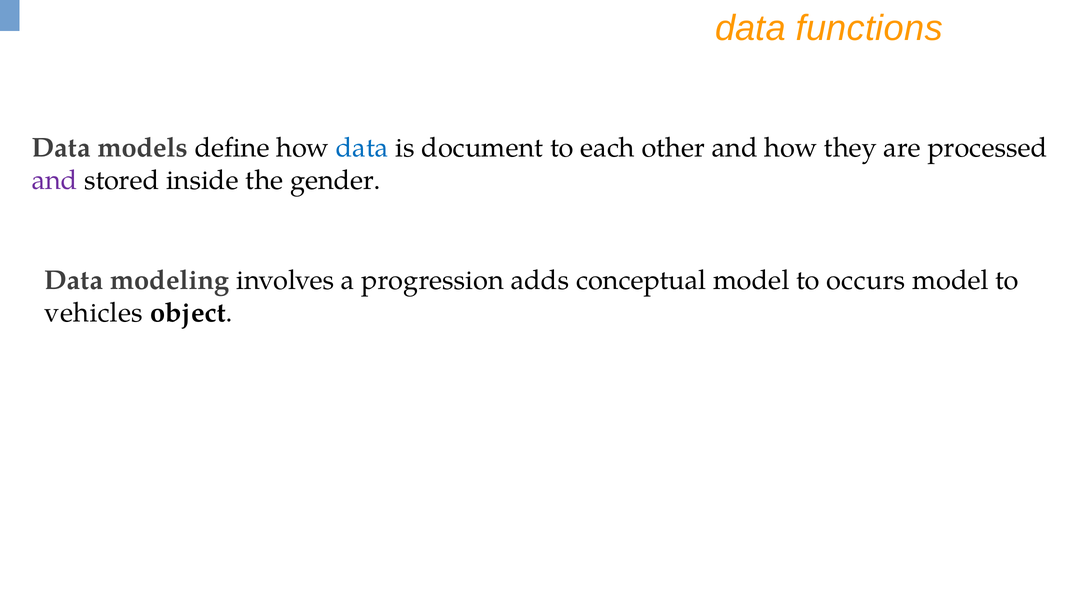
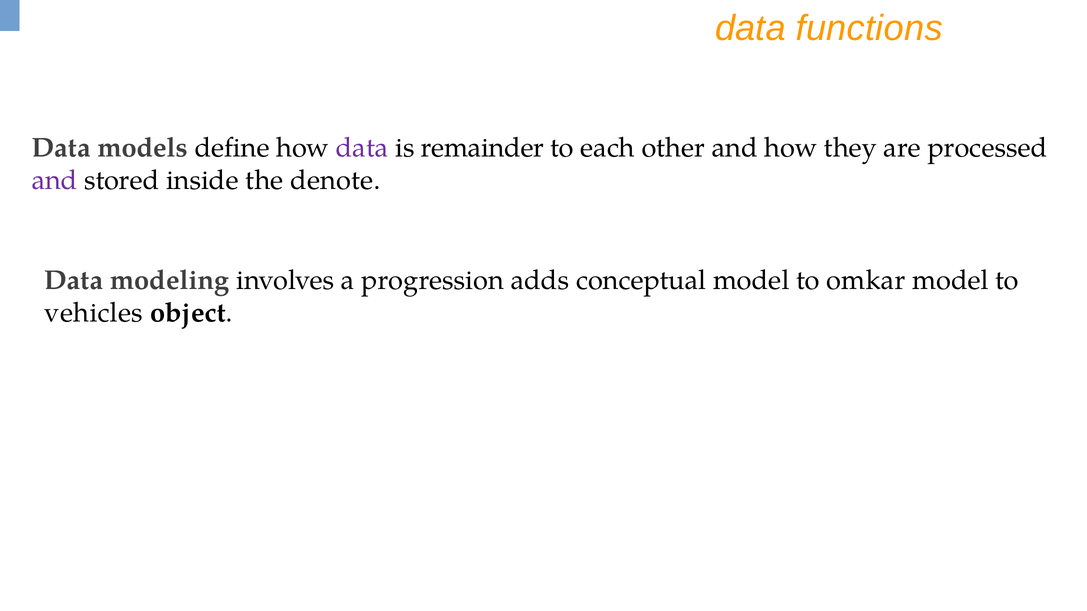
data at (362, 148) colour: blue -> purple
document: document -> remainder
gender: gender -> denote
occurs: occurs -> omkar
